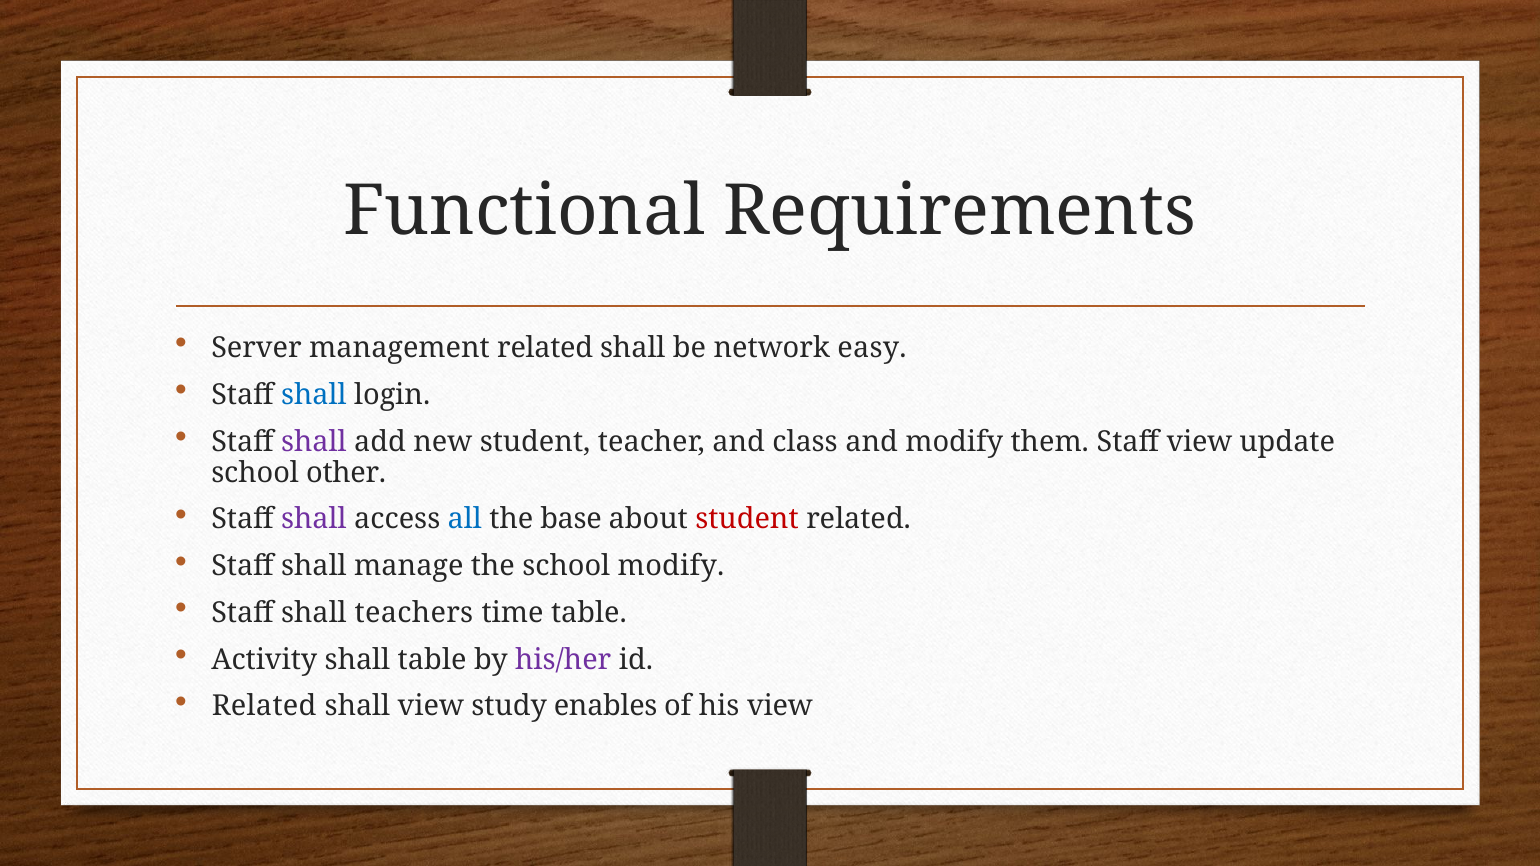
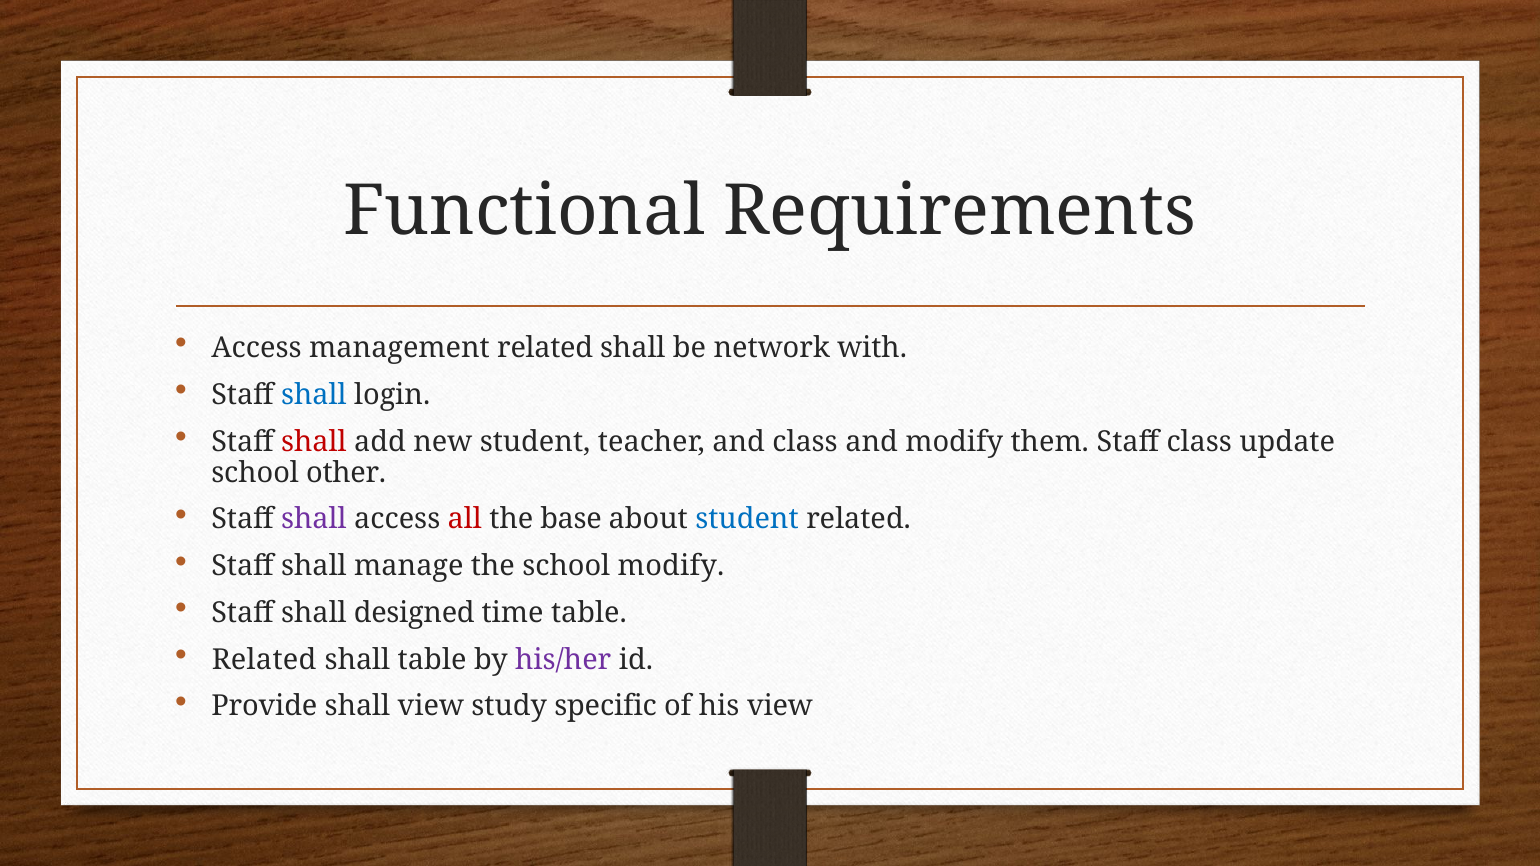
Server at (256, 348): Server -> Access
easy: easy -> with
shall at (314, 442) colour: purple -> red
Staff view: view -> class
all colour: blue -> red
student at (747, 520) colour: red -> blue
teachers: teachers -> designed
Activity at (264, 660): Activity -> Related
Related at (264, 707): Related -> Provide
enables: enables -> specific
